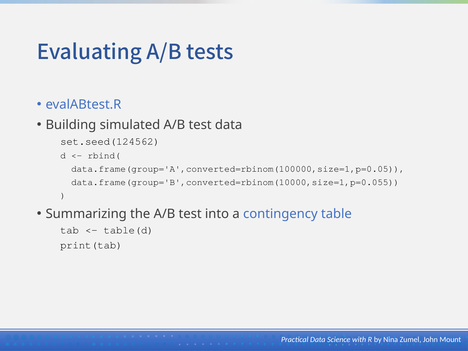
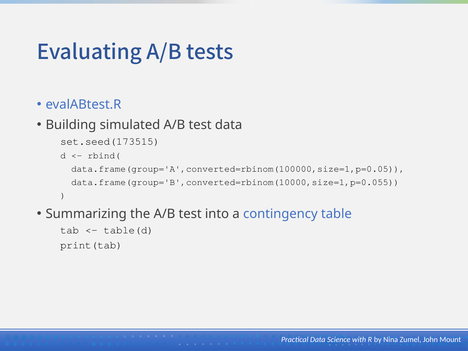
set.seed(124562: set.seed(124562 -> set.seed(173515
